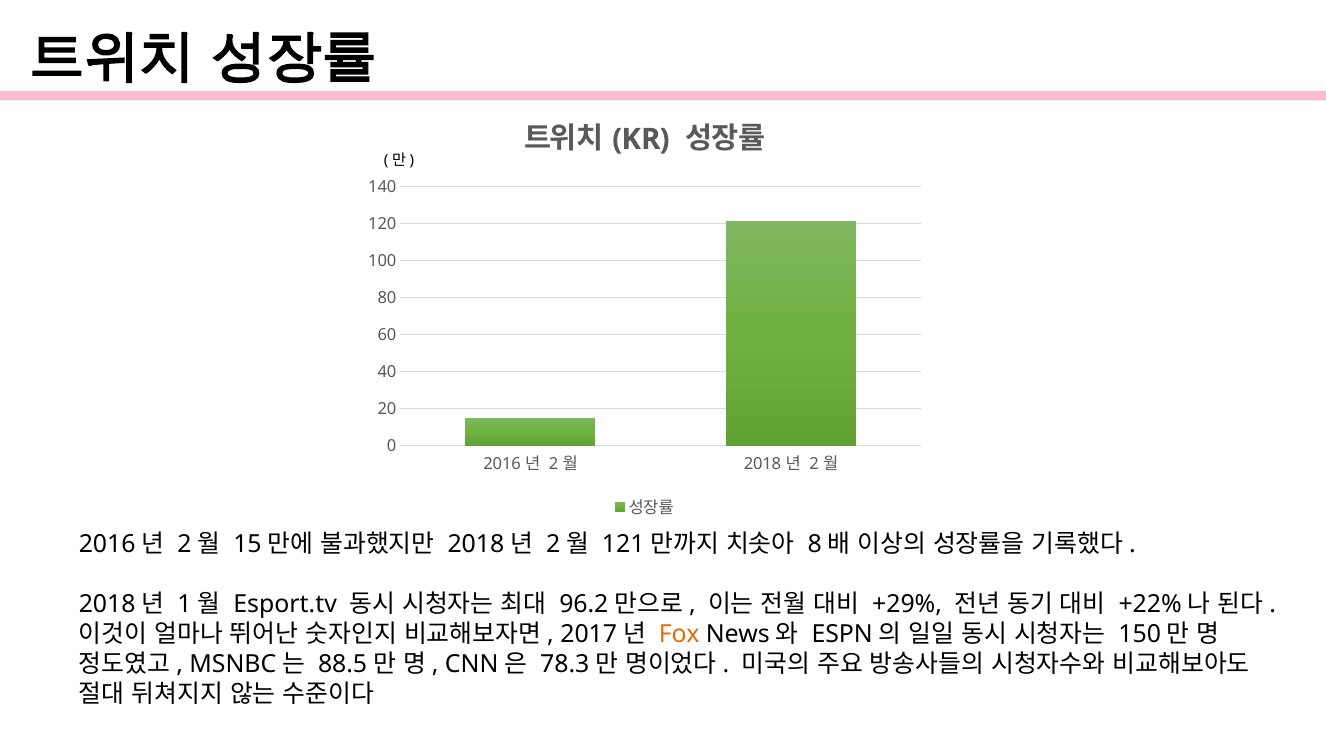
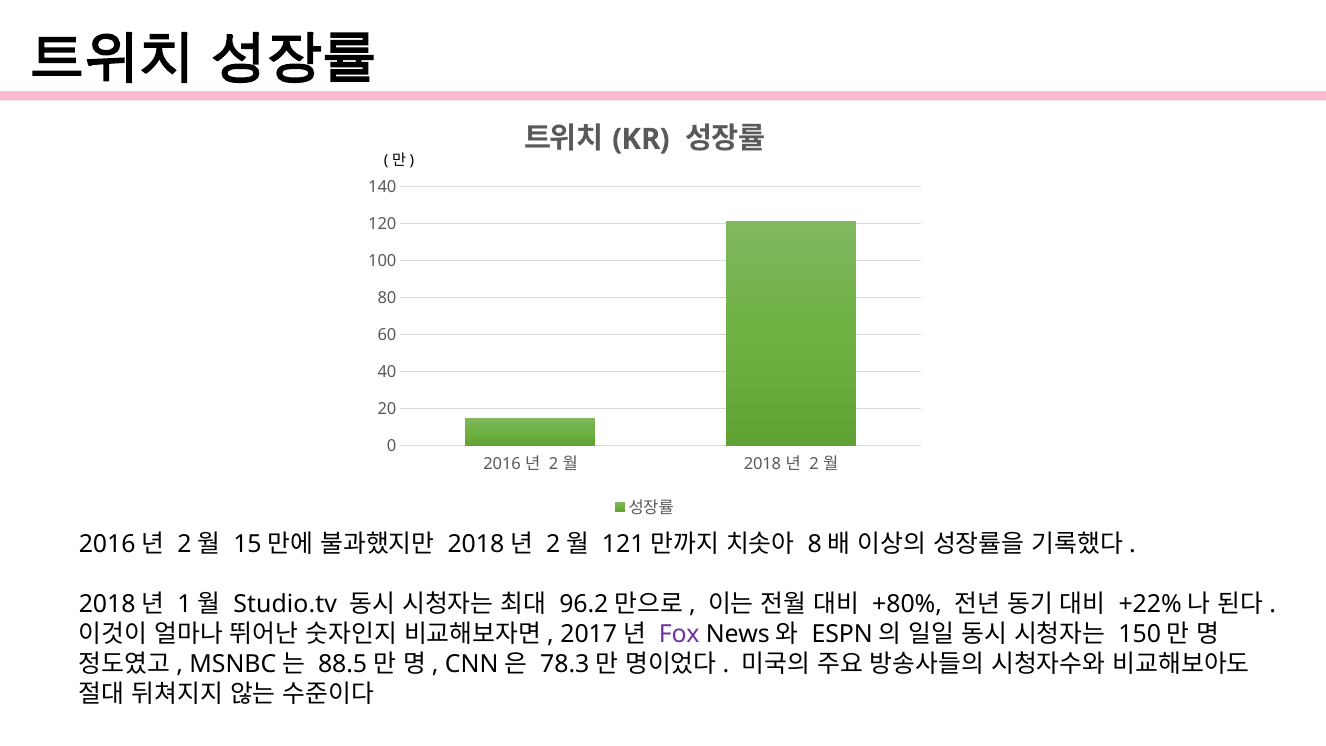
Esport.tv: Esport.tv -> Studio.tv
+29%: +29% -> +80%
Fox colour: orange -> purple
